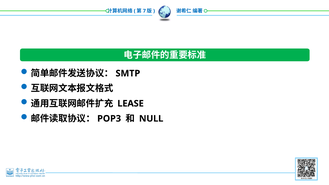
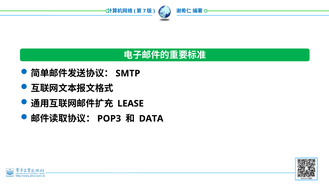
NULL: NULL -> DATA
